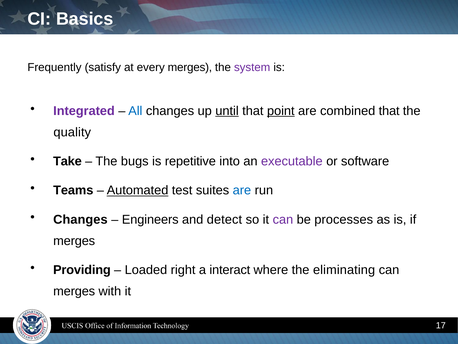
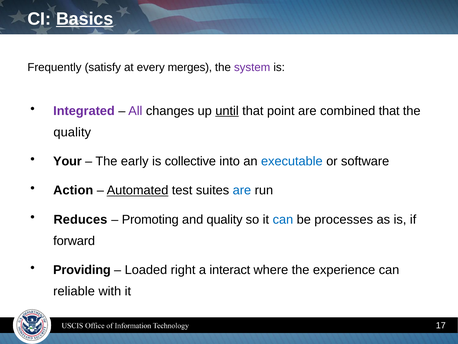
Basics underline: none -> present
All colour: blue -> purple
point underline: present -> none
Take: Take -> Your
bugs: bugs -> early
repetitive: repetitive -> collective
executable colour: purple -> blue
Teams: Teams -> Action
Changes at (80, 219): Changes -> Reduces
Engineers: Engineers -> Promoting
and detect: detect -> quality
can at (283, 219) colour: purple -> blue
merges at (74, 241): merges -> forward
eliminating: eliminating -> experience
merges at (74, 291): merges -> reliable
